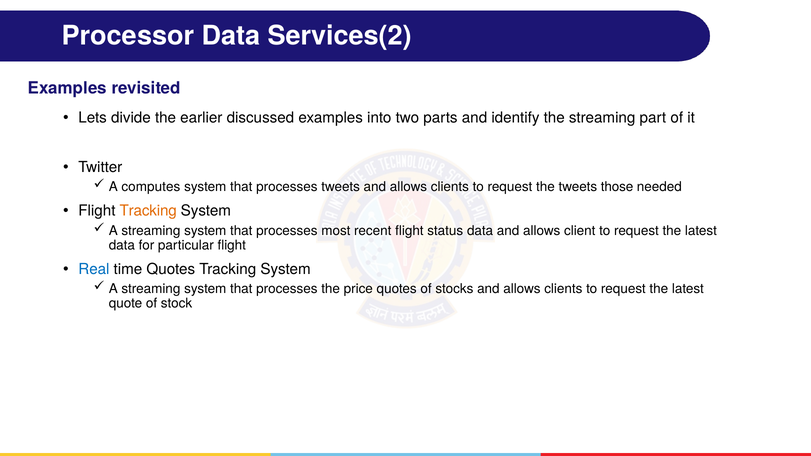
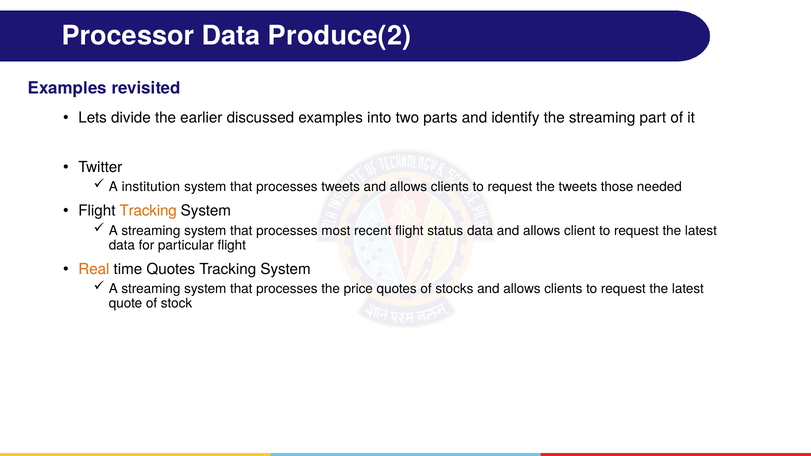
Services(2: Services(2 -> Produce(2
computes: computes -> institution
Real colour: blue -> orange
